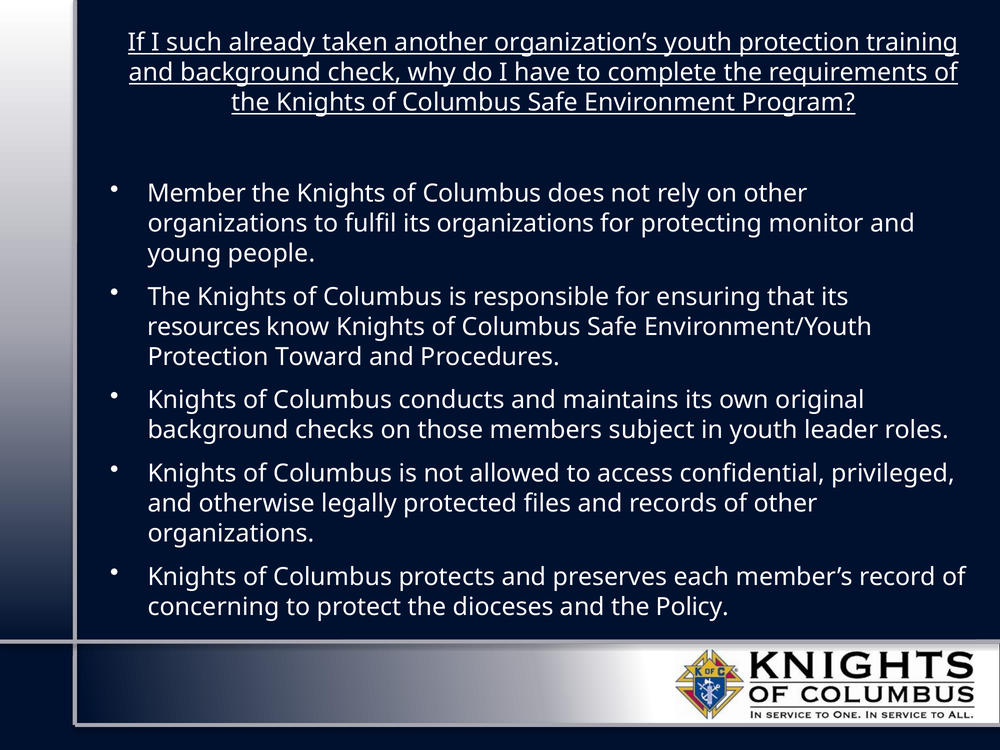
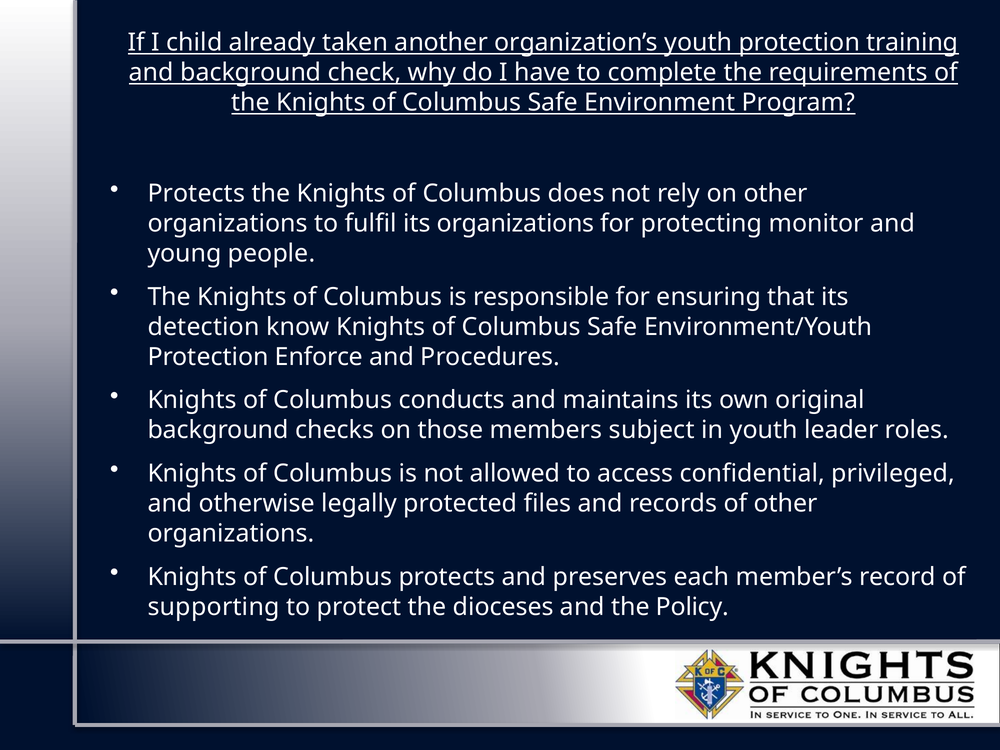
such: such -> child
Member at (196, 193): Member -> Protects
resources: resources -> detection
Toward: Toward -> Enforce
concerning: concerning -> supporting
